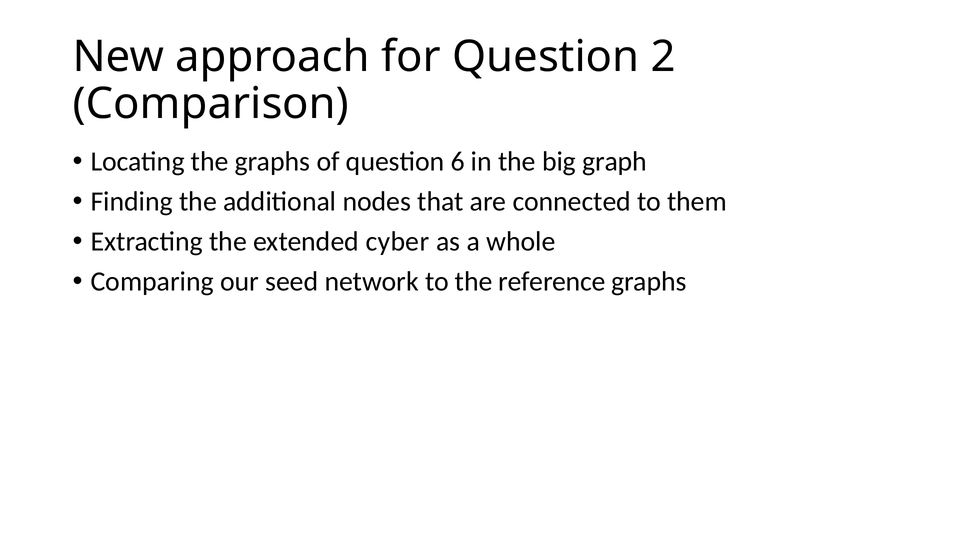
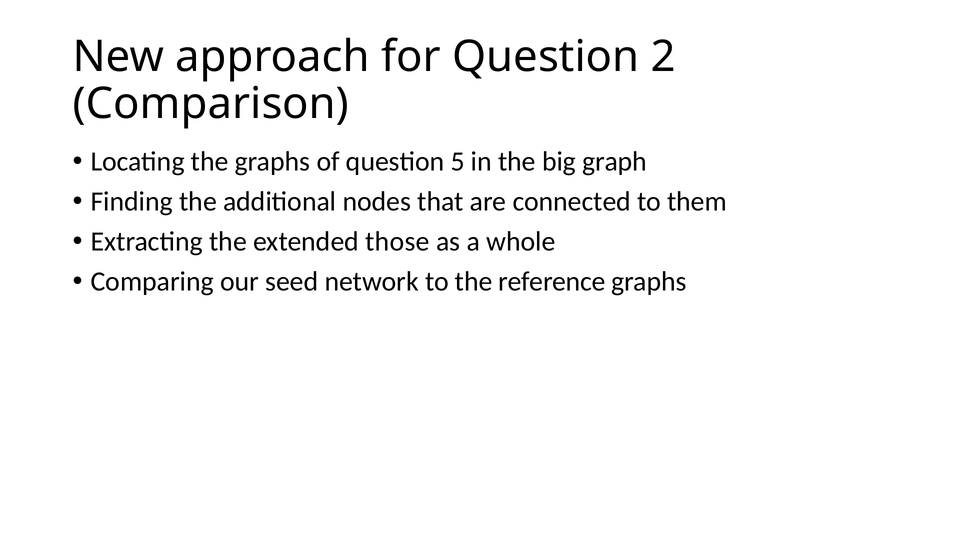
6: 6 -> 5
cyber: cyber -> those
